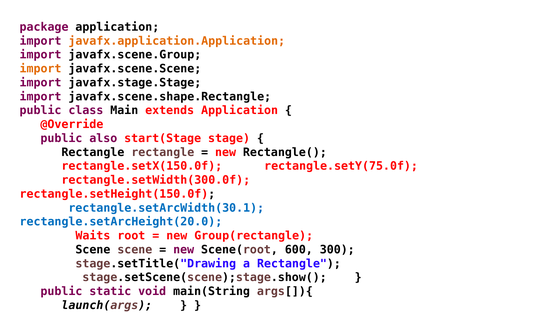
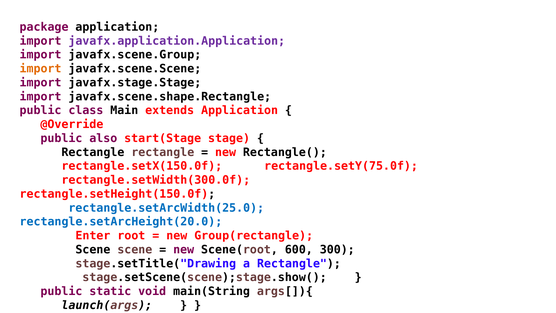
javafx.application.Application colour: orange -> purple
rectangle.setArcWidth(30.1: rectangle.setArcWidth(30.1 -> rectangle.setArcWidth(25.0
Waits: Waits -> Enter
